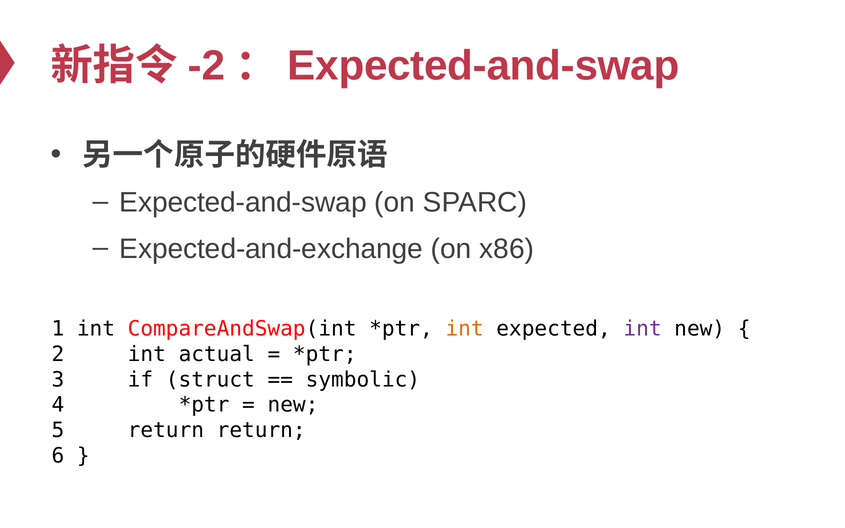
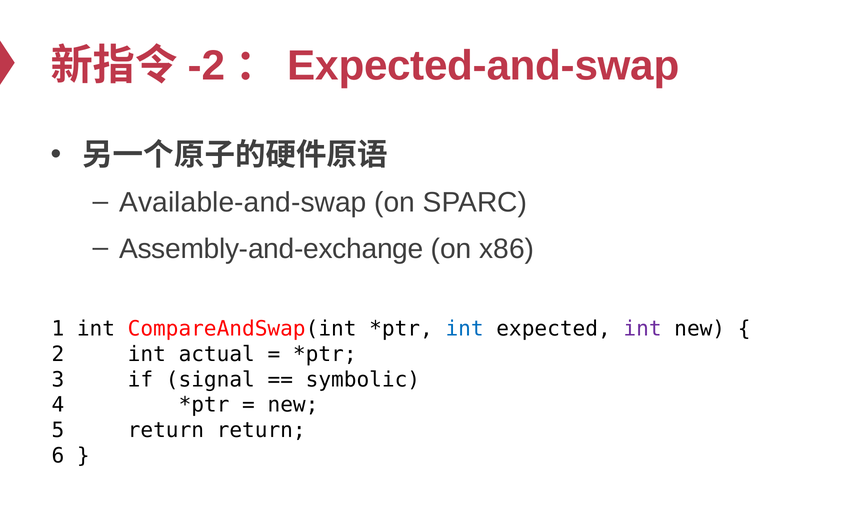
Expected-and-swap at (243, 203): Expected-and-swap -> Available-and-swap
Expected-and-exchange: Expected-and-exchange -> Assembly-and-exchange
int at (465, 329) colour: orange -> blue
struct: struct -> signal
